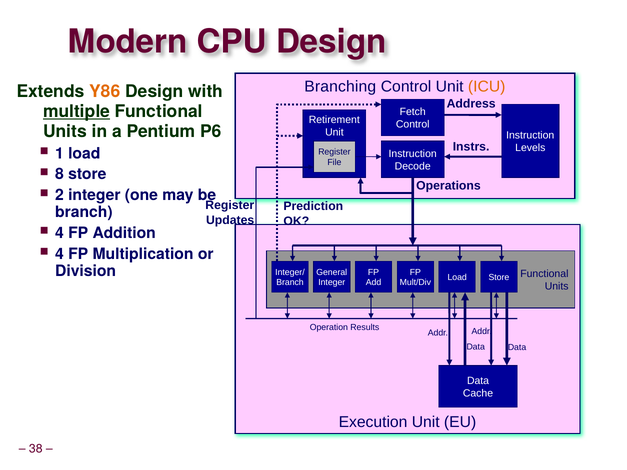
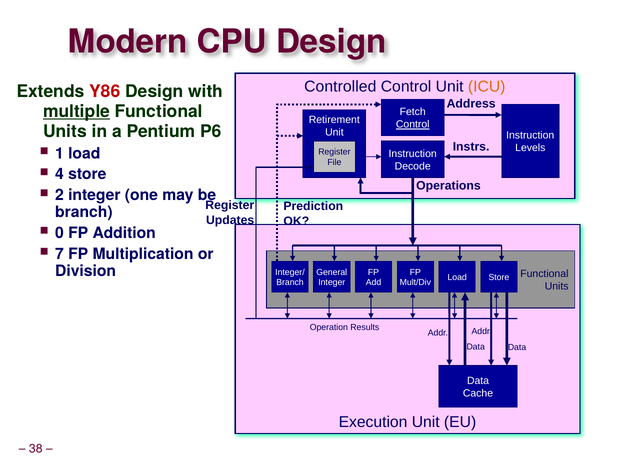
Branching: Branching -> Controlled
Y86 colour: orange -> red
Control at (413, 124) underline: none -> present
8: 8 -> 4
4 at (59, 233): 4 -> 0
4 at (59, 254): 4 -> 7
